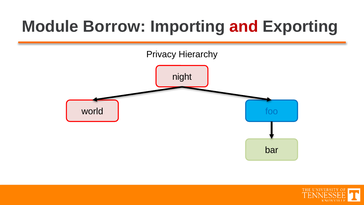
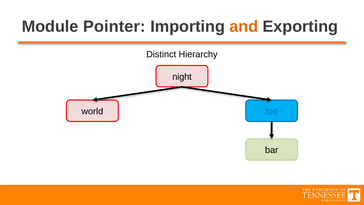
Borrow: Borrow -> Pointer
and colour: red -> orange
Privacy: Privacy -> Distinct
